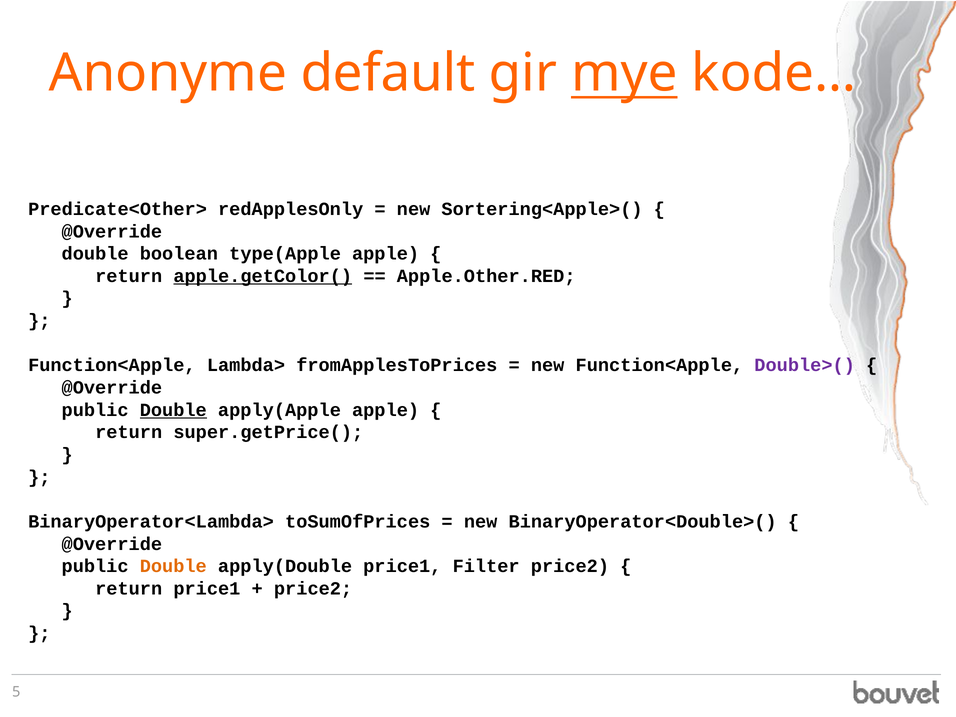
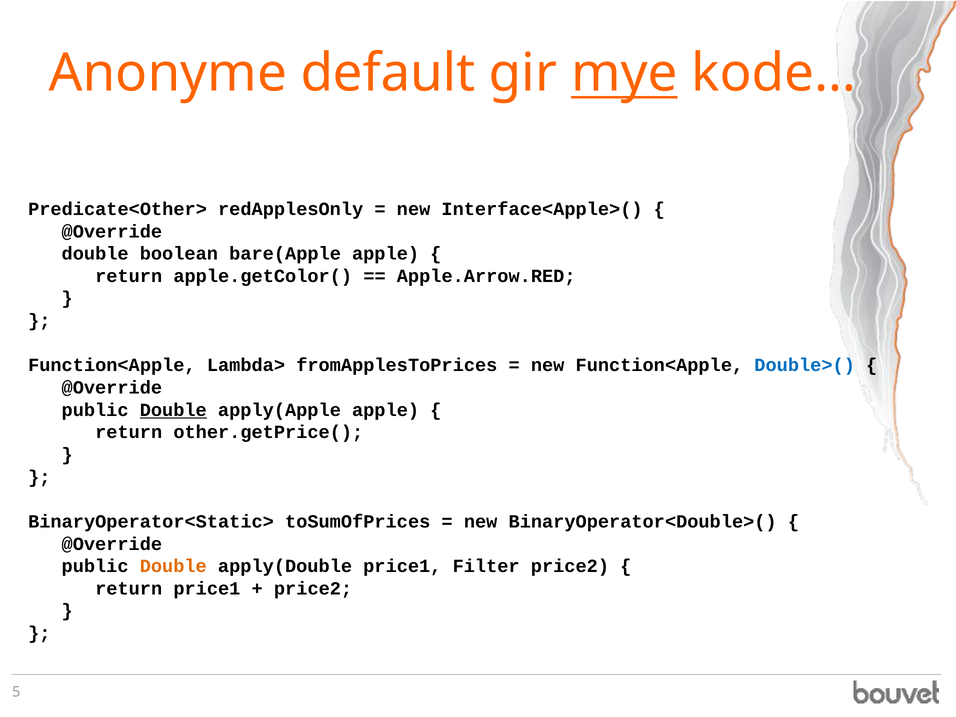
Sortering<Apple>(: Sortering<Apple>( -> Interface<Apple>(
type(Apple: type(Apple -> bare(Apple
apple.getColor( underline: present -> none
Apple.Other.RED: Apple.Other.RED -> Apple.Arrow.RED
Double>( colour: purple -> blue
super.getPrice(: super.getPrice( -> other.getPrice(
BinaryOperator<Lambda>: BinaryOperator<Lambda> -> BinaryOperator<Static>
